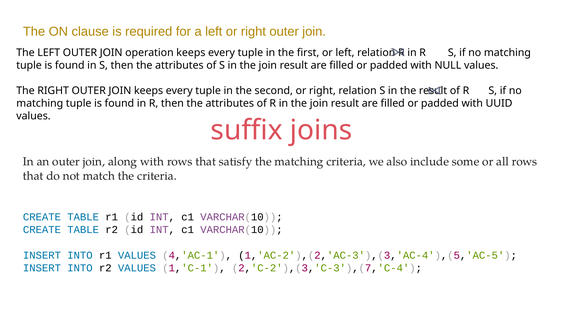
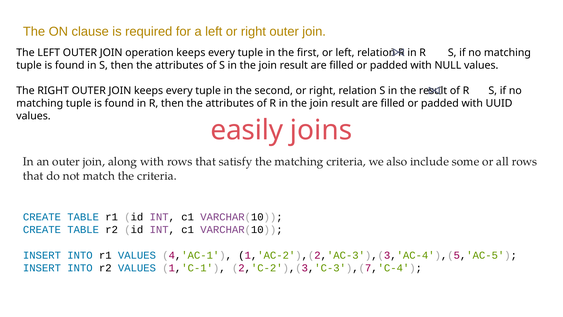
suffix: suffix -> easily
